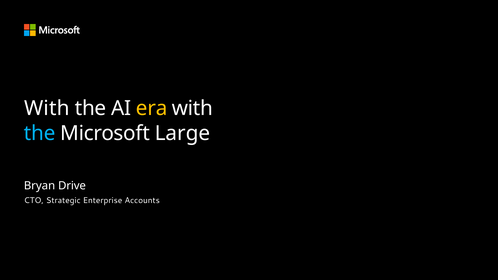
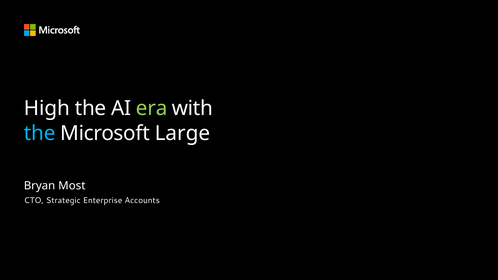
With at (47, 108): With -> High
era colour: yellow -> light green
Drive: Drive -> Most
